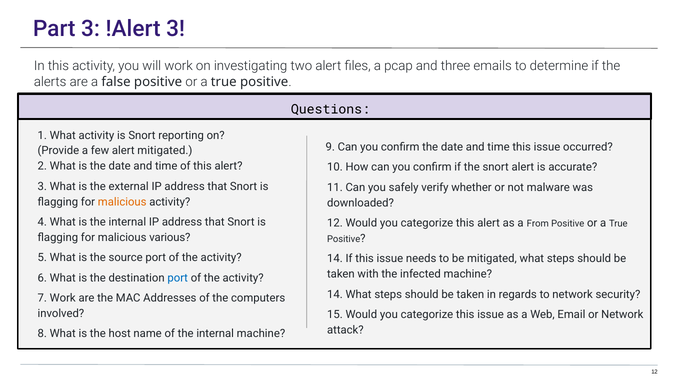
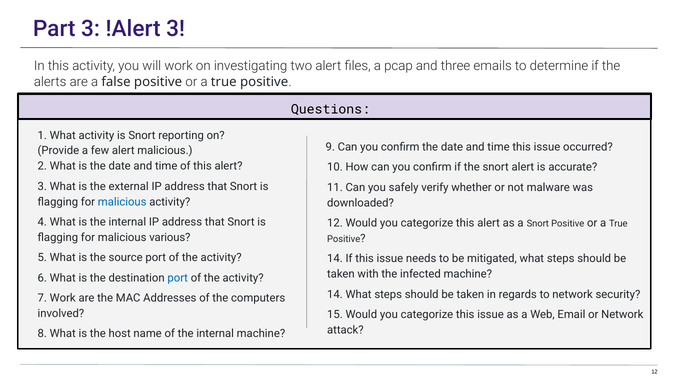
alert mitigated: mitigated -> malicious
malicious at (122, 201) colour: orange -> blue
a From: From -> Snort
